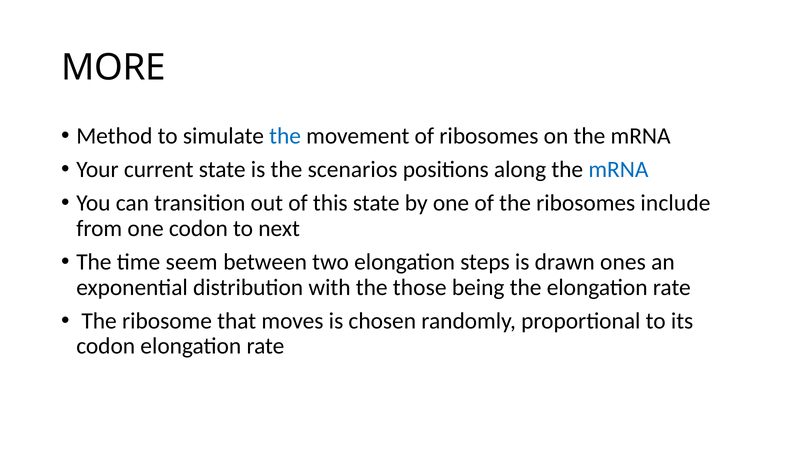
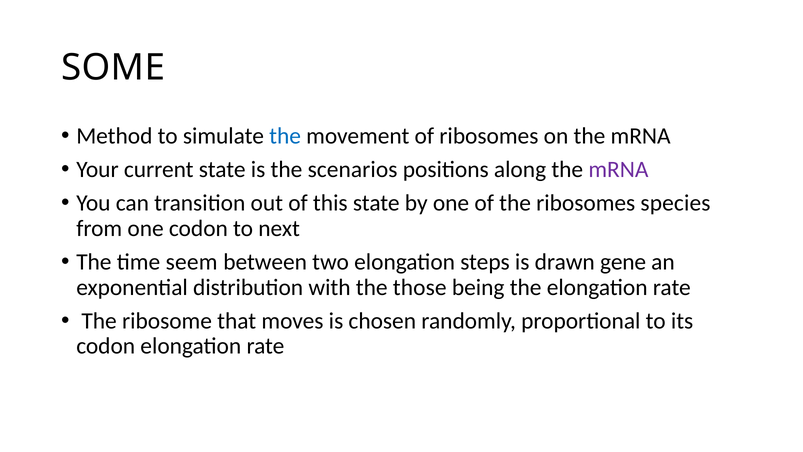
MORE: MORE -> SOME
mRNA at (618, 169) colour: blue -> purple
include: include -> species
ones: ones -> gene
